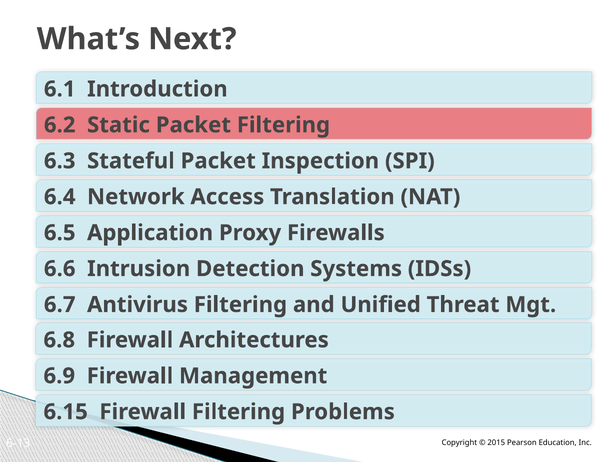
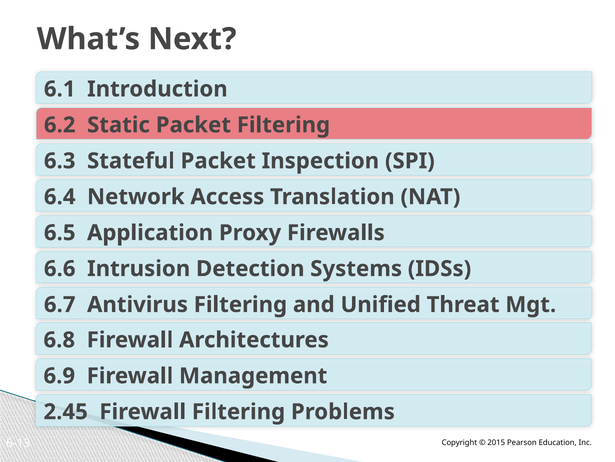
6.15: 6.15 -> 2.45
